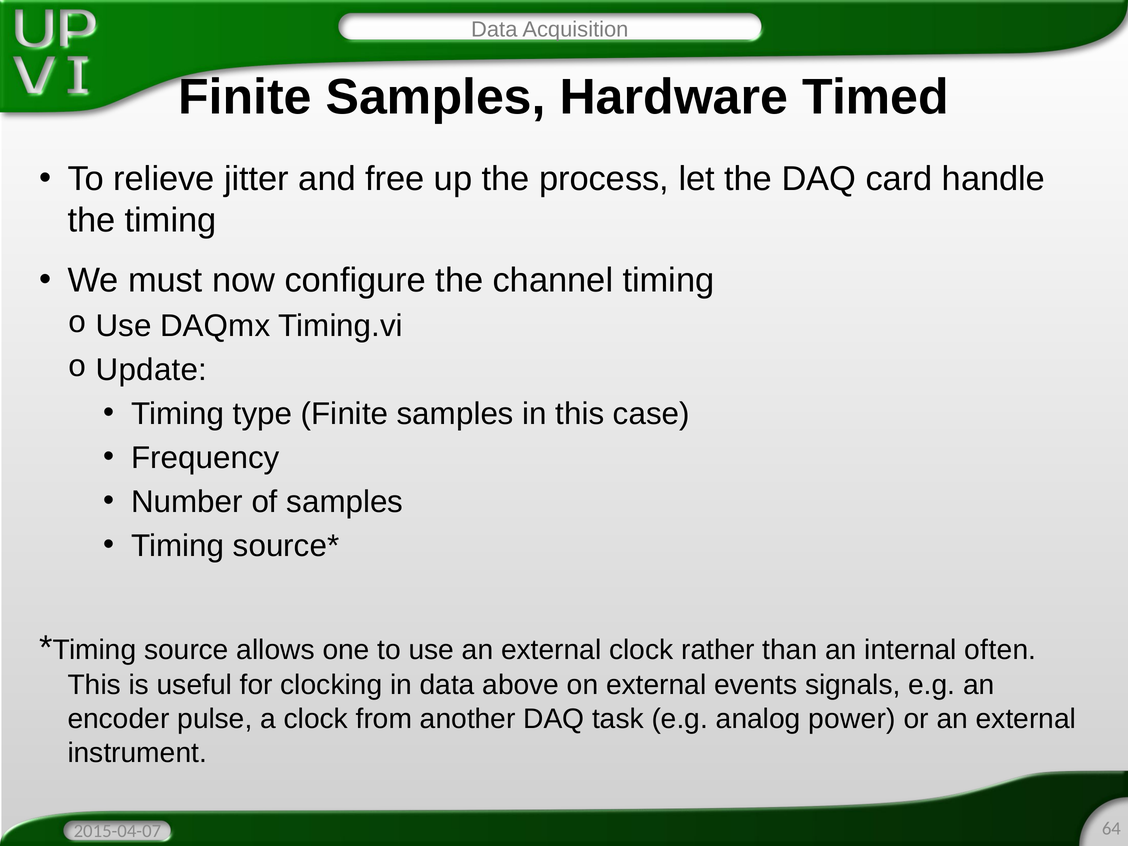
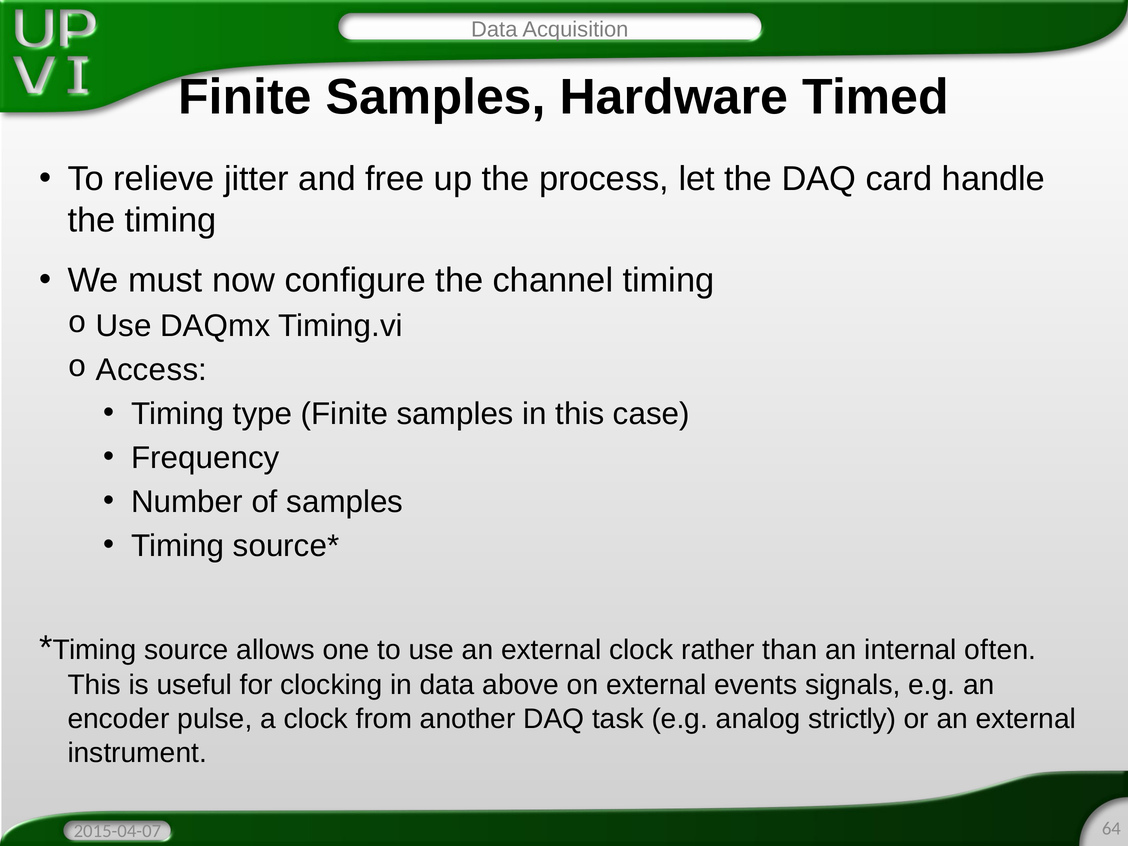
Update: Update -> Access
power: power -> strictly
